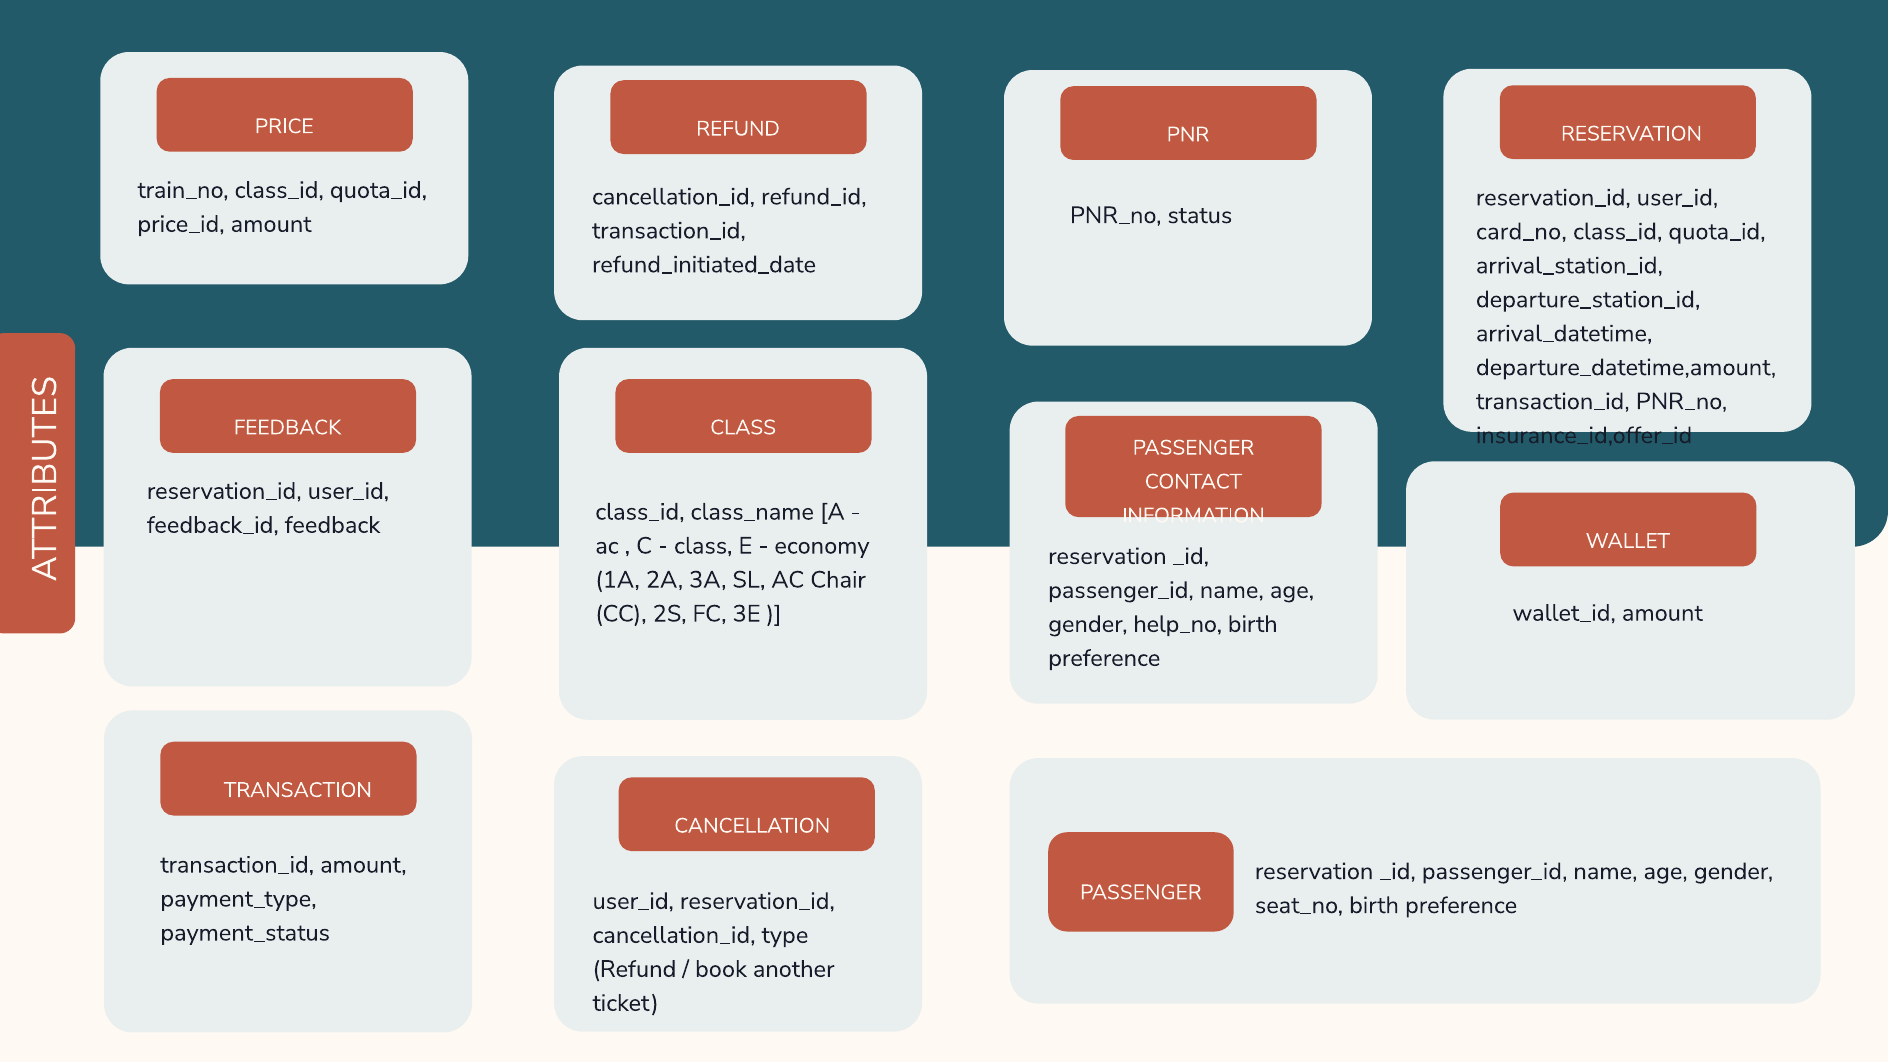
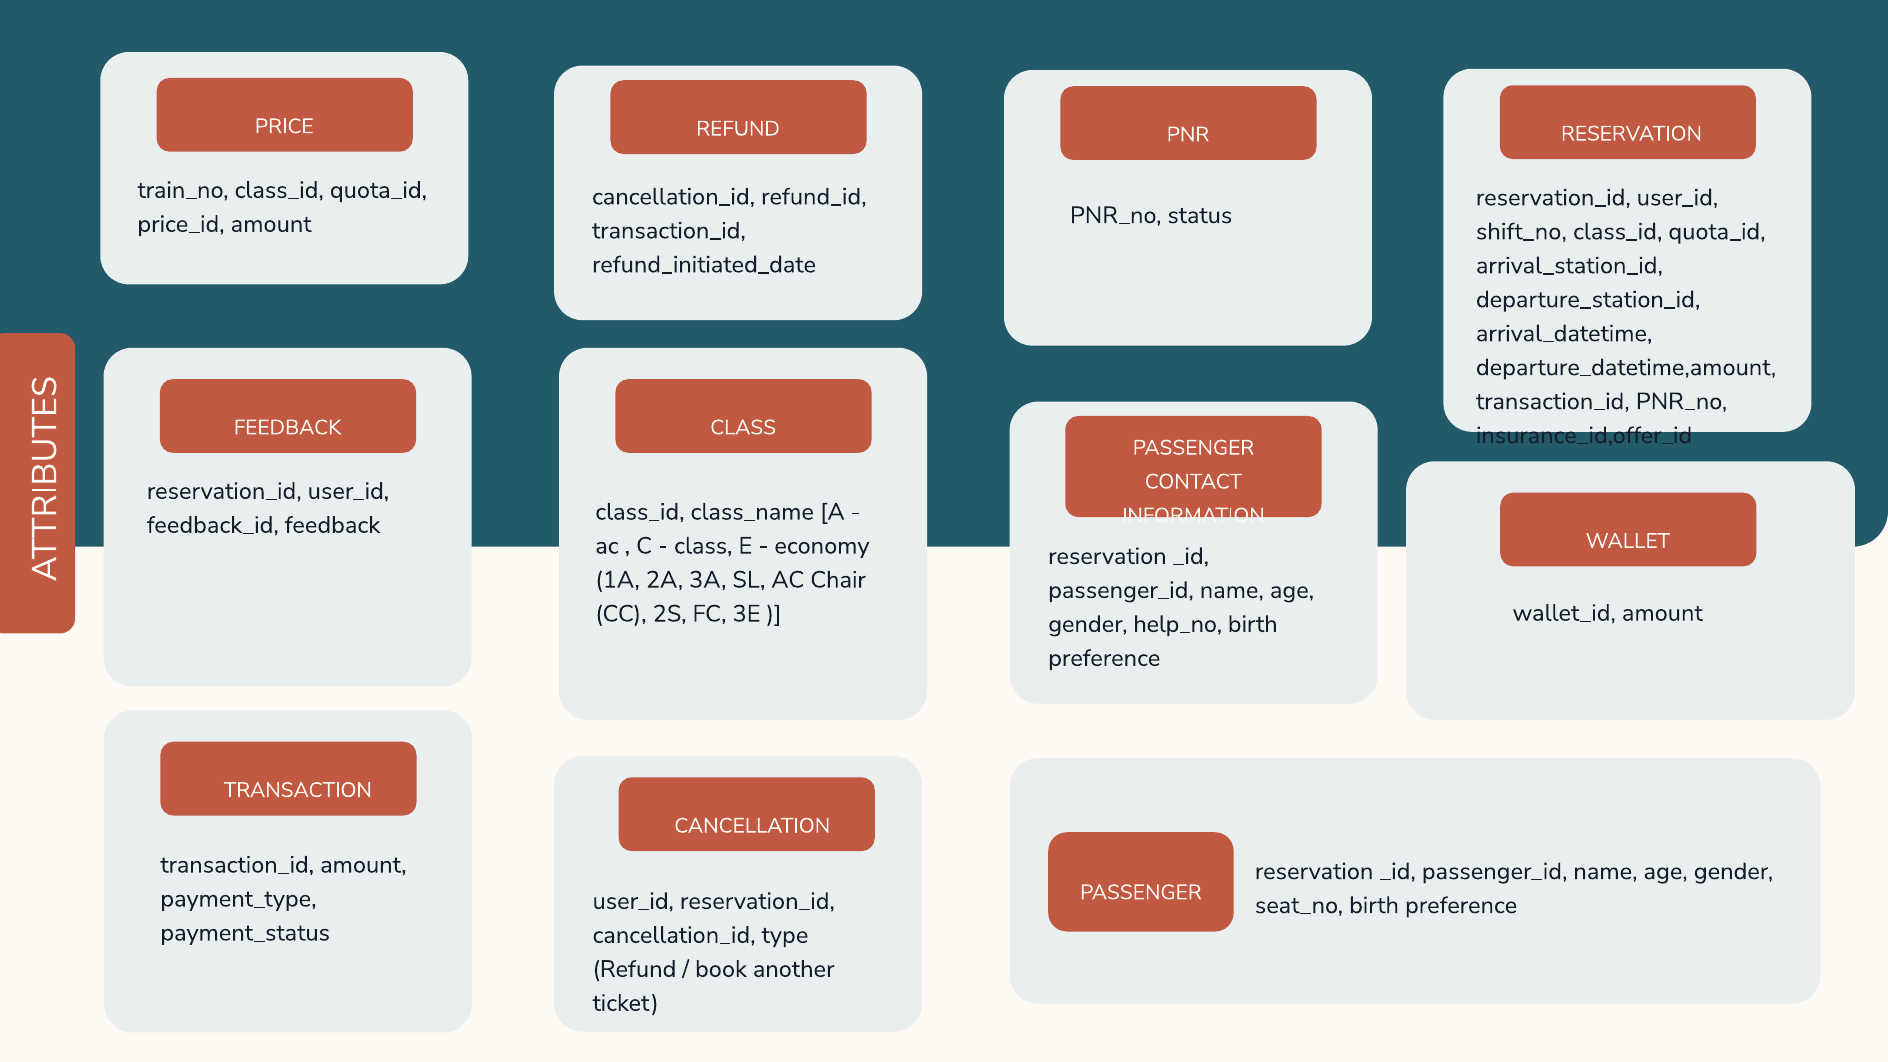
card_no: card_no -> shift_no
